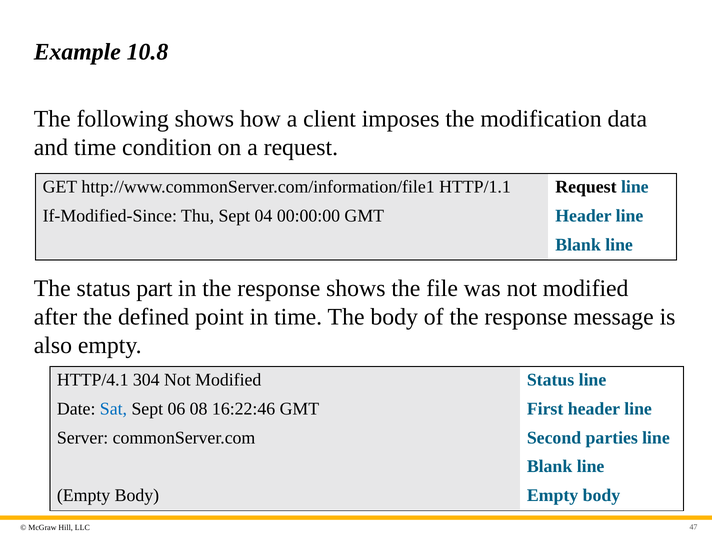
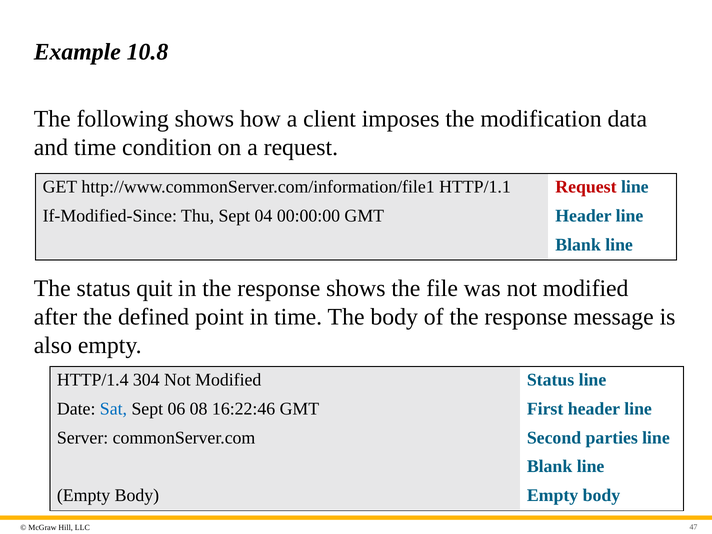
Request at (586, 187) colour: black -> red
part: part -> quit
HTTP/4.1: HTTP/4.1 -> HTTP/1.4
